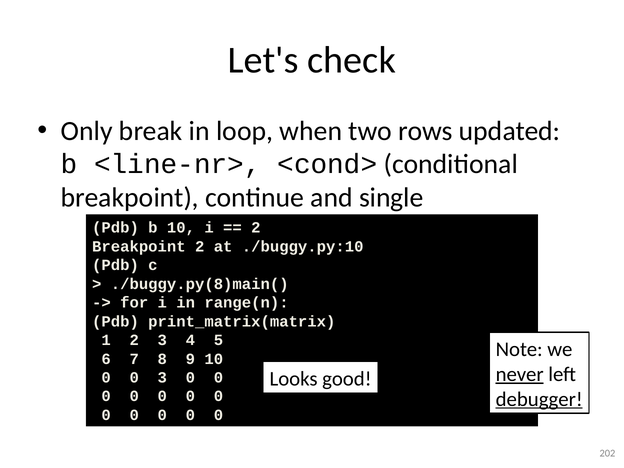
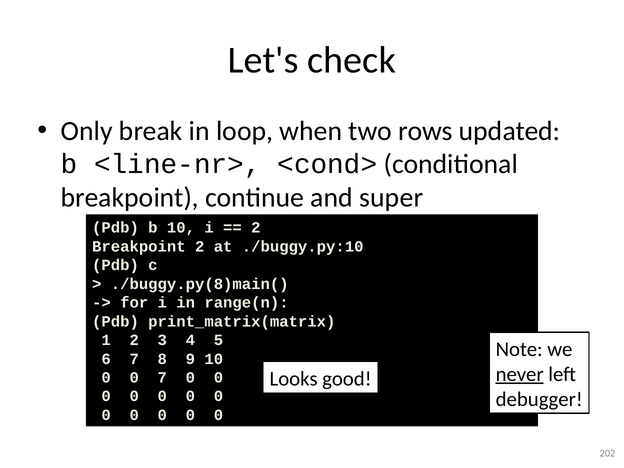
single: single -> super
0 3: 3 -> 7
debugger underline: present -> none
